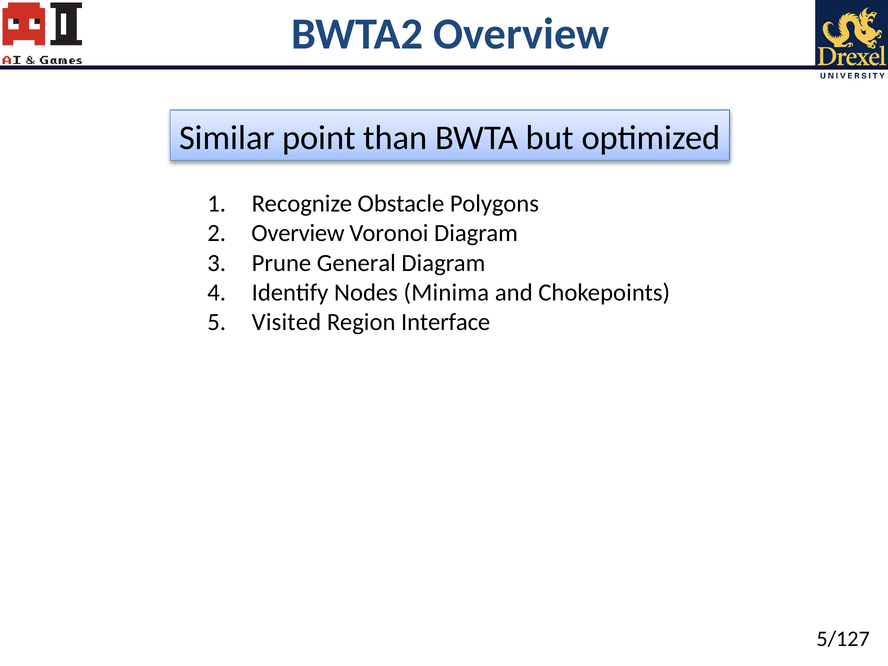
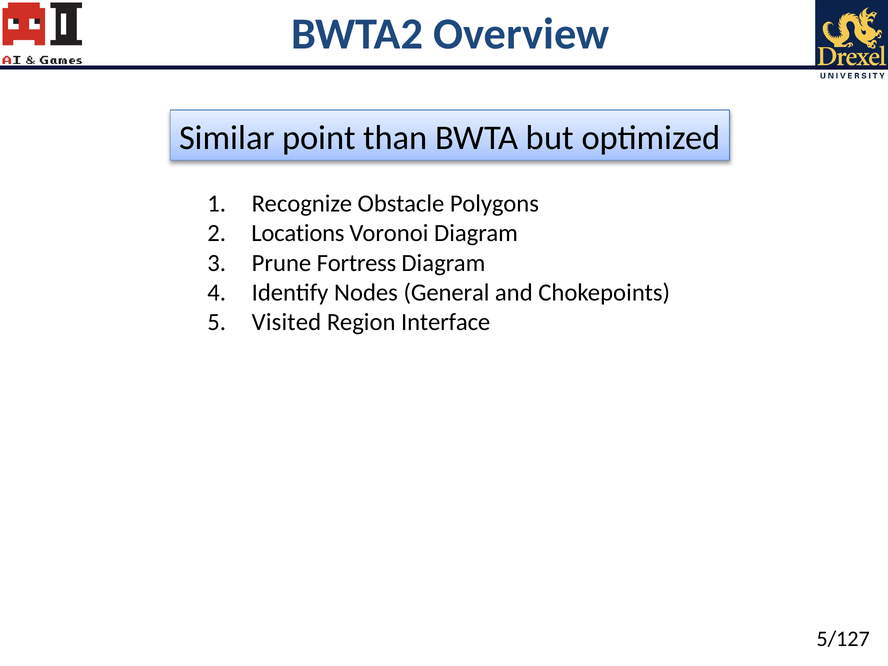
Overview at (298, 233): Overview -> Locations
General: General -> Fortress
Minima: Minima -> General
